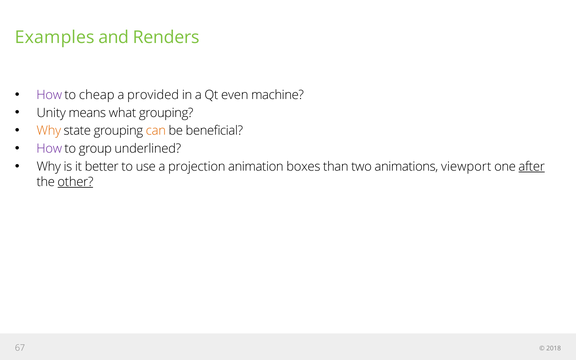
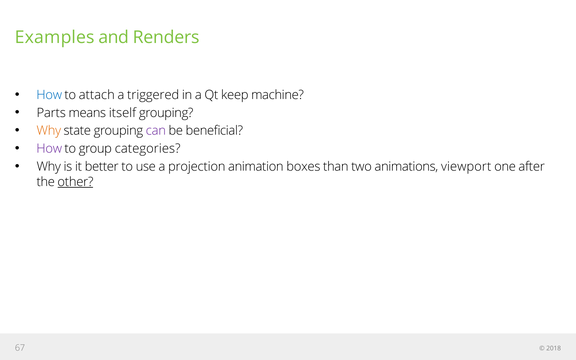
How at (49, 95) colour: purple -> blue
cheap: cheap -> attach
provided: provided -> triggered
even: even -> keep
Unity: Unity -> Parts
what: what -> itself
can colour: orange -> purple
underlined: underlined -> categories
after underline: present -> none
